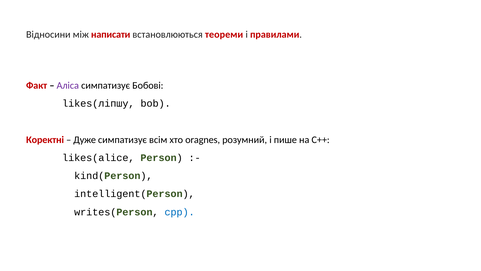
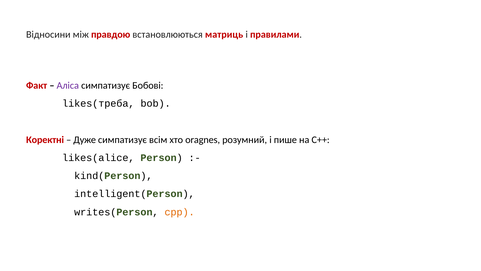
написати: написати -> правдою
теореми: теореми -> матриць
likes(ліпшу: likes(ліпшу -> likes(треба
cpp colour: blue -> orange
